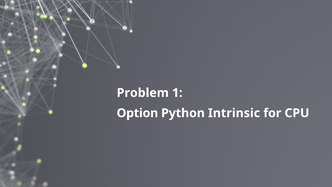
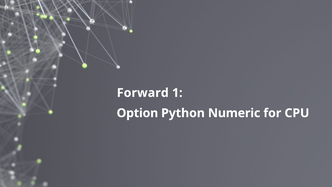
Problem: Problem -> Forward
Intrinsic: Intrinsic -> Numeric
